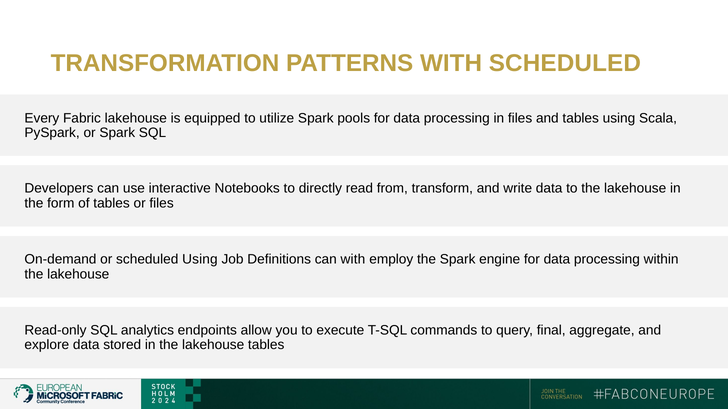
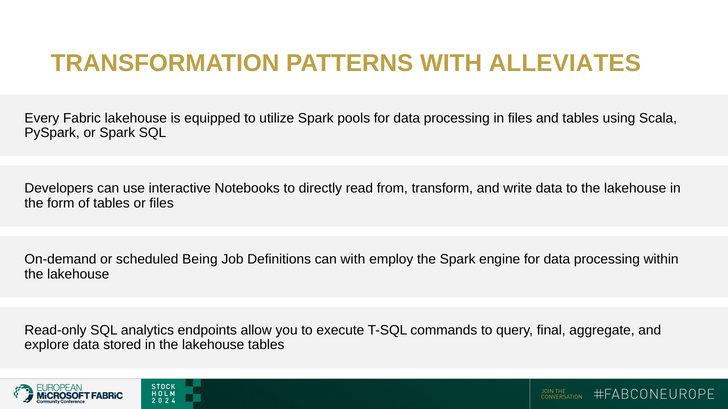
WITH SCHEDULED: SCHEDULED -> ALLEVIATES
scheduled Using: Using -> Being
